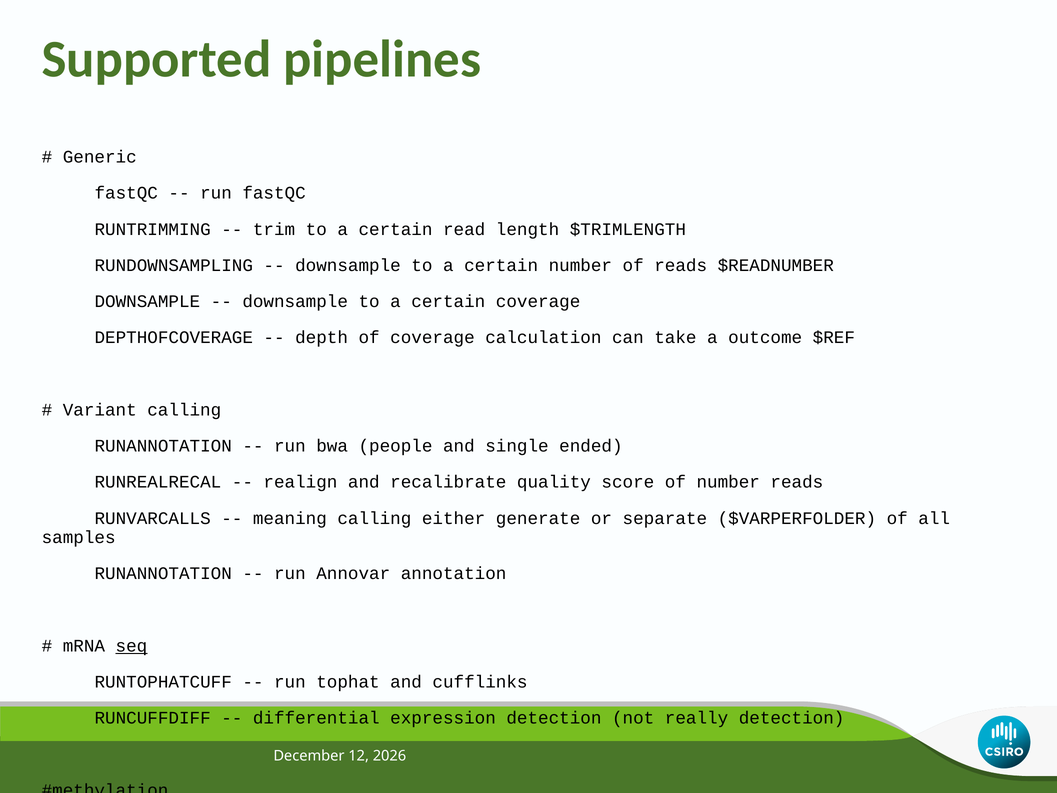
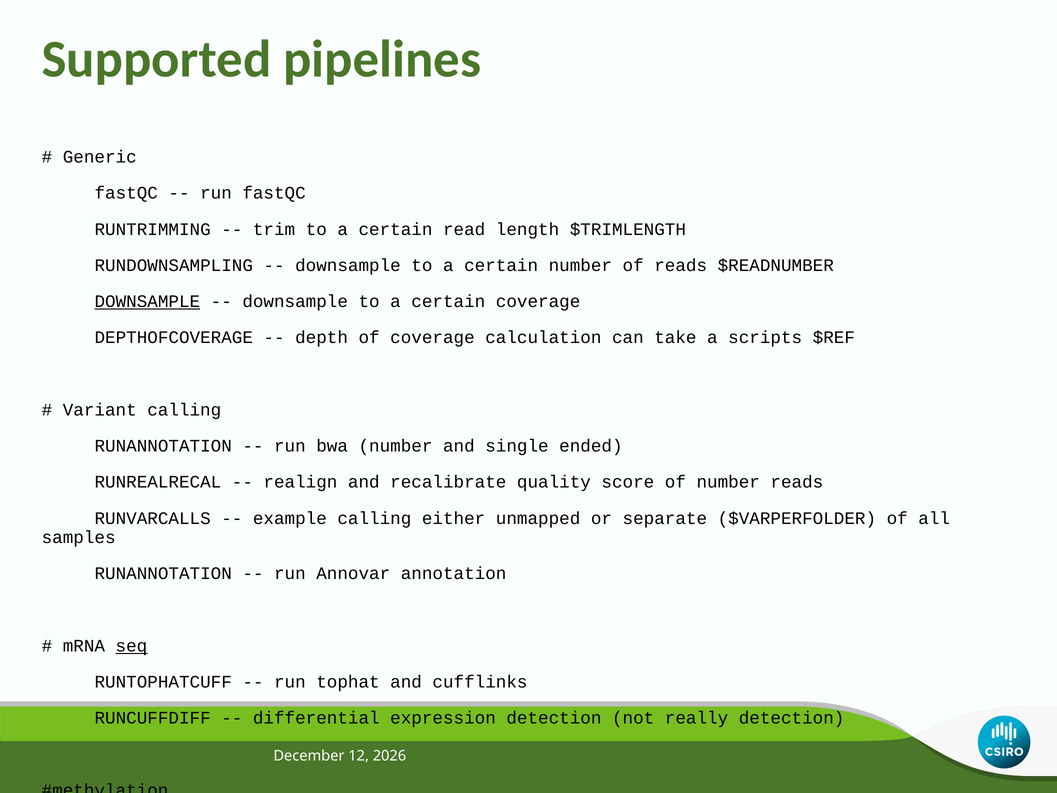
DOWNSAMPLE at (147, 301) underline: none -> present
outcome: outcome -> scripts
bwa people: people -> number
meaning: meaning -> example
generate: generate -> unmapped
